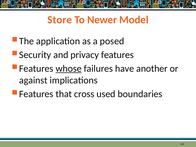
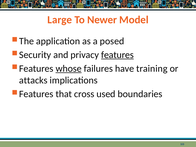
Store: Store -> Large
features underline: none -> present
another: another -> training
against: against -> attacks
